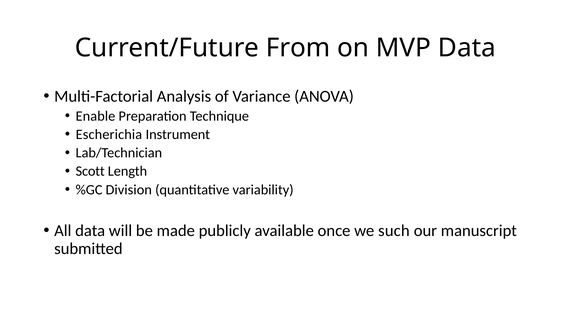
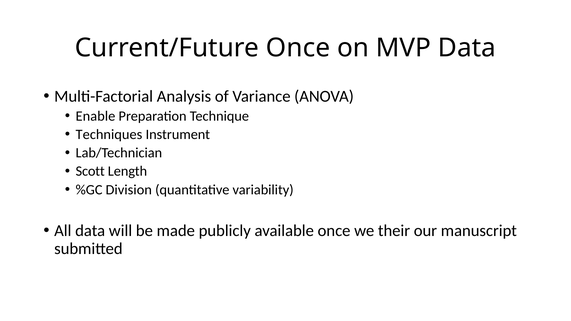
Current/Future From: From -> Once
Escherichia: Escherichia -> Techniques
such: such -> their
